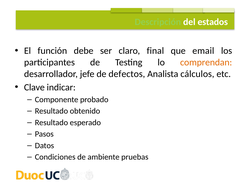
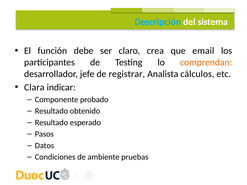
Descripción colour: light green -> light blue
estados: estados -> sistema
final: final -> crea
defectos: defectos -> registrar
Clave: Clave -> Clara
